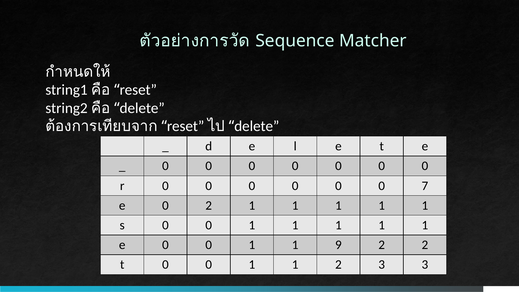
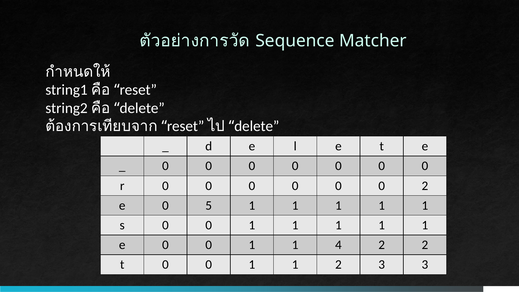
0 7: 7 -> 2
0 2: 2 -> 5
9: 9 -> 4
